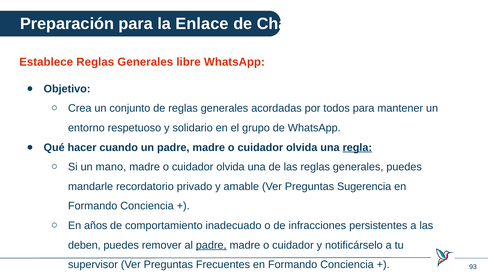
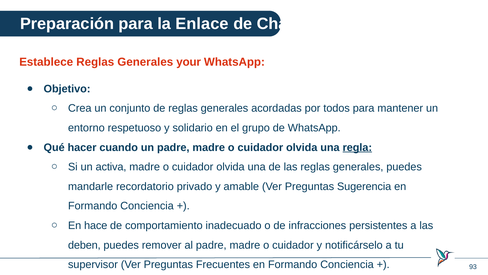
libre: libre -> your
mano: mano -> activa
años: años -> hace
padre at (211, 245) underline: present -> none
